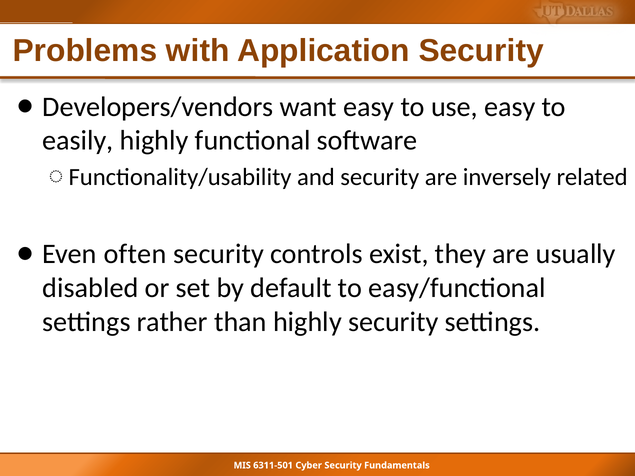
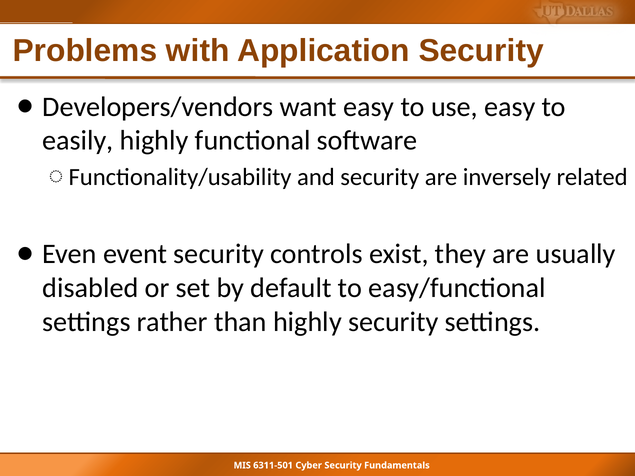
often: often -> event
